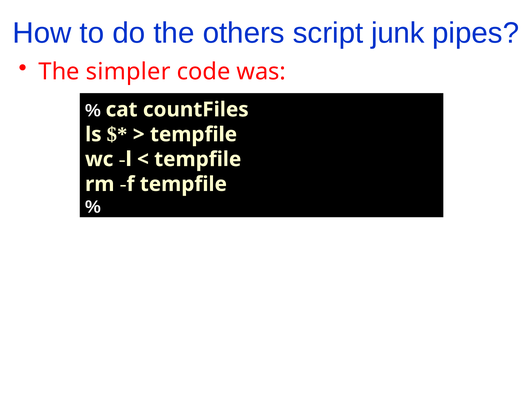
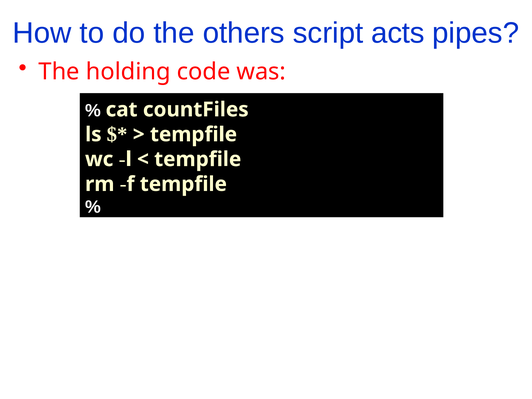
junk: junk -> acts
simpler: simpler -> holding
